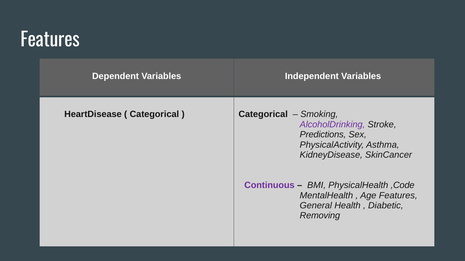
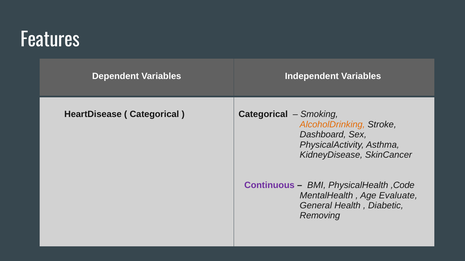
AlcoholDrinking colour: purple -> orange
Predictions: Predictions -> Dashboard
Age Features: Features -> Evaluate
